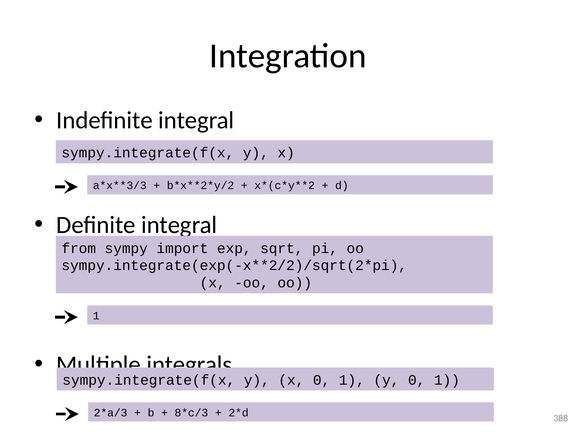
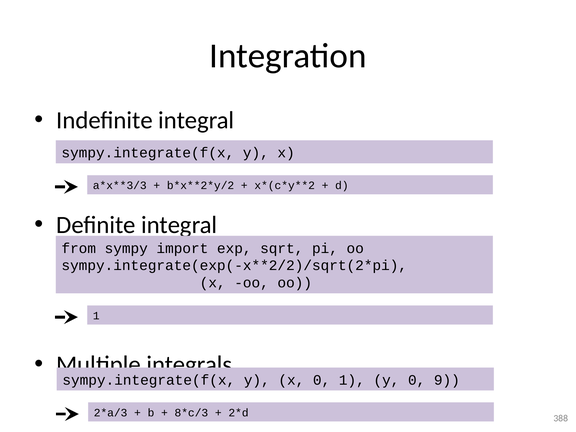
y 0 1: 1 -> 9
